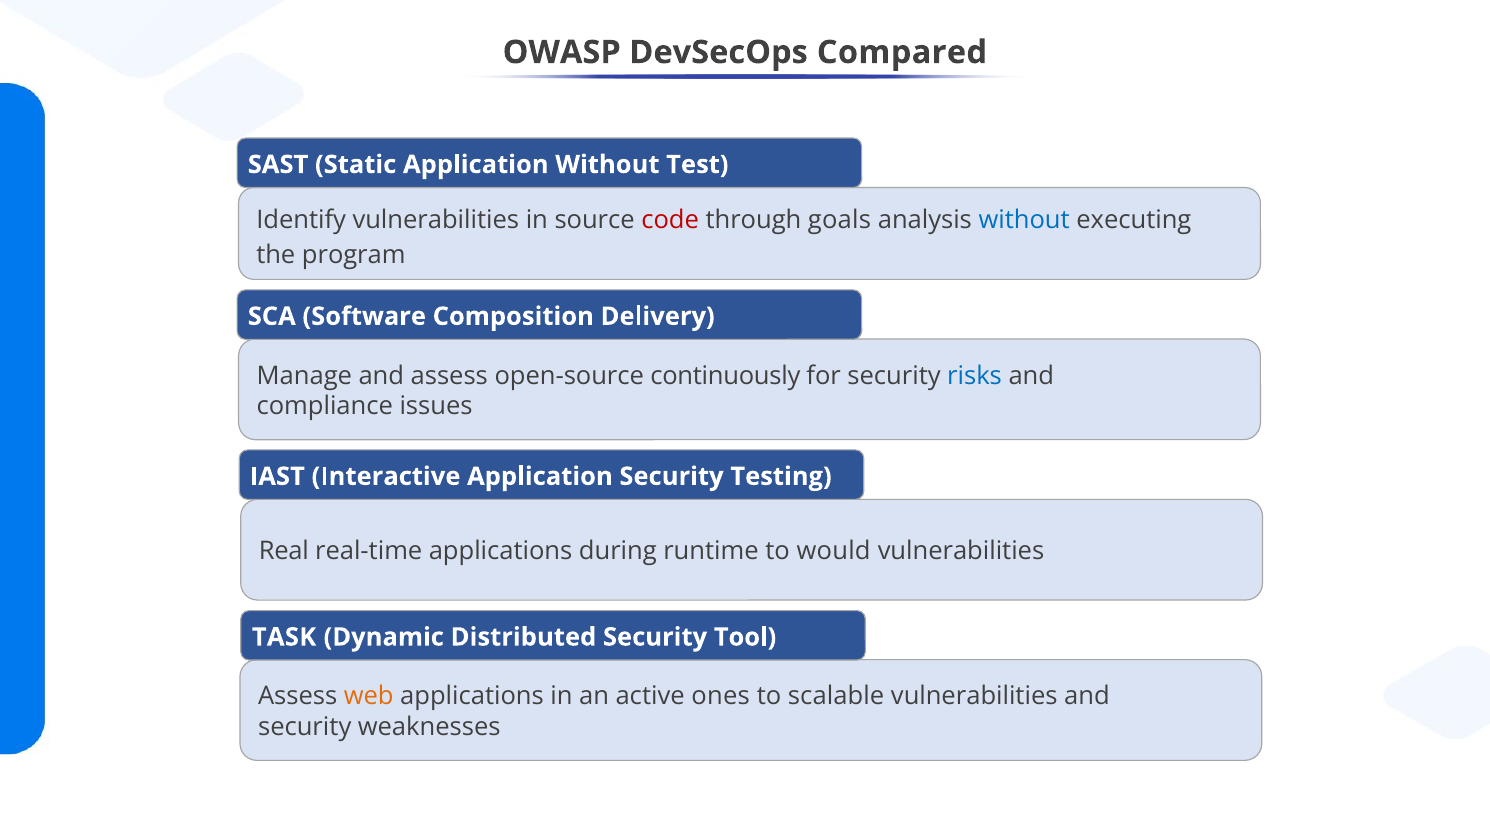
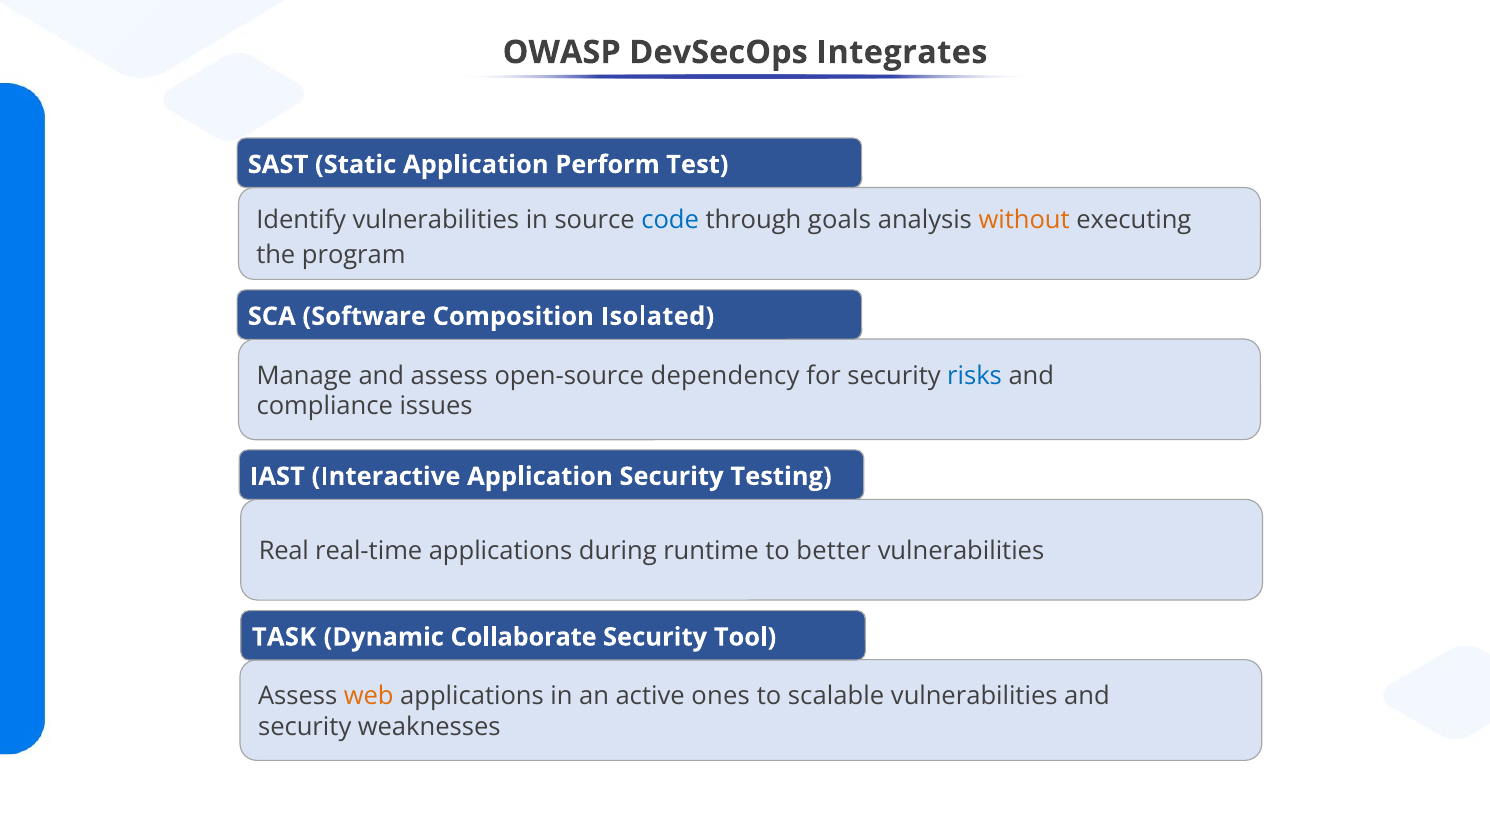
Compared: Compared -> Integrates
Application Without: Without -> Perform
code colour: red -> blue
without at (1024, 220) colour: blue -> orange
Delivery: Delivery -> Isolated
continuously: continuously -> dependency
would: would -> better
Distributed: Distributed -> Collaborate
